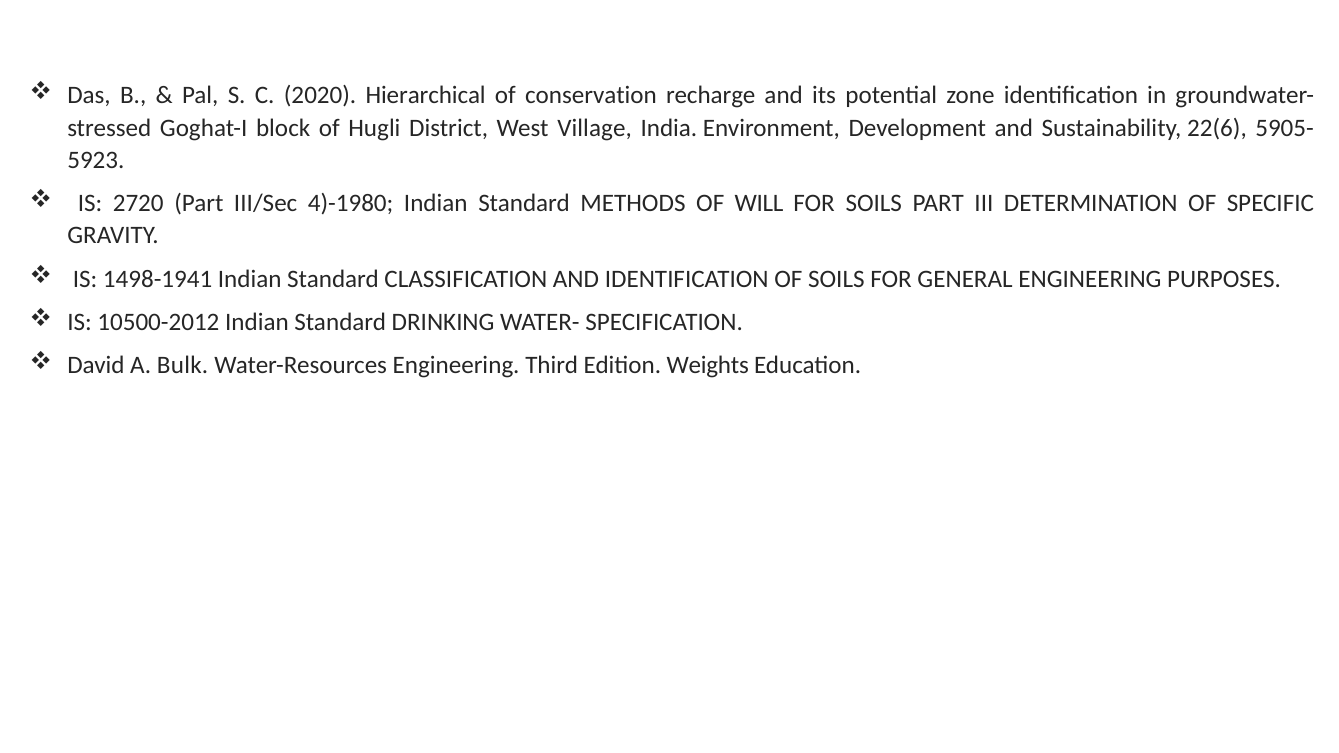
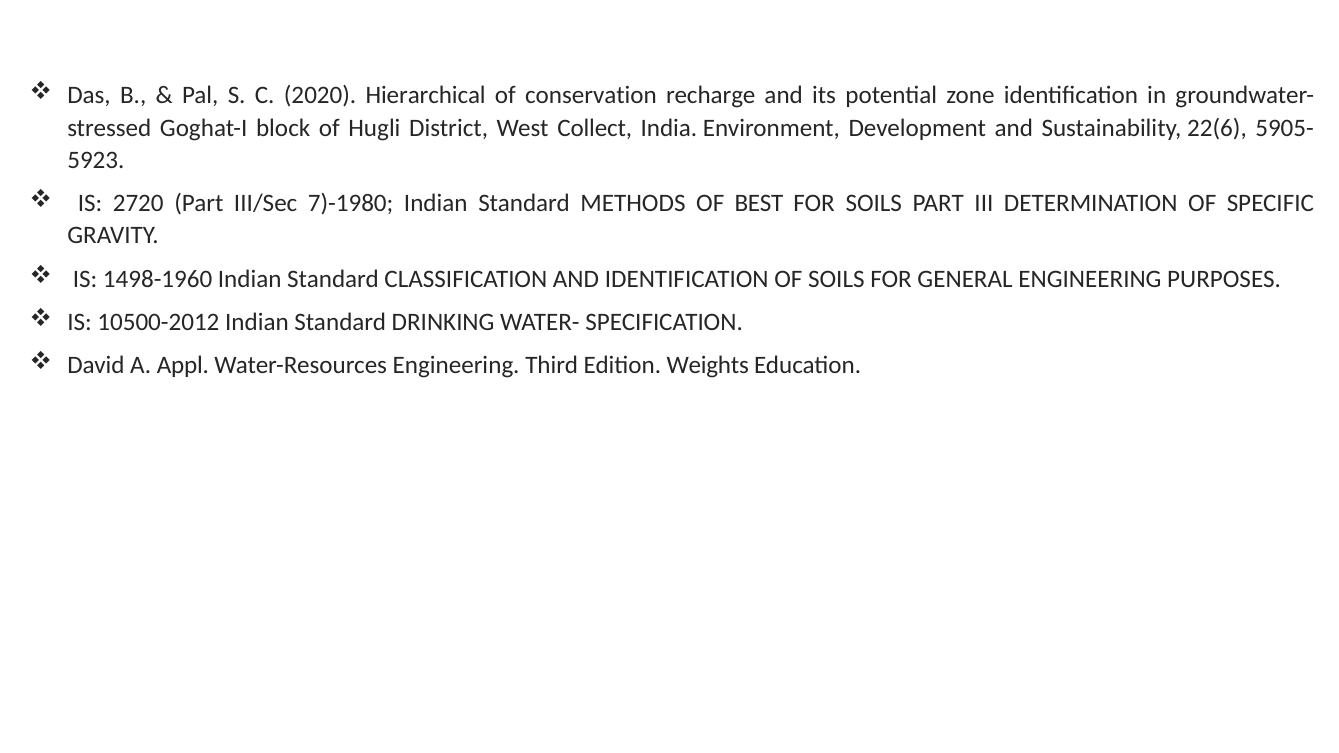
Village: Village -> Collect
4)-1980: 4)-1980 -> 7)-1980
WILL: WILL -> BEST
1498-1941: 1498-1941 -> 1498-1960
Bulk: Bulk -> Appl
